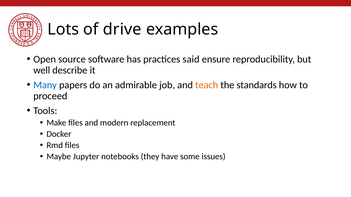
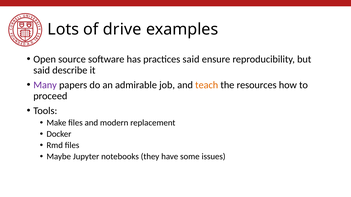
well at (42, 70): well -> said
Many colour: blue -> purple
standards: standards -> resources
